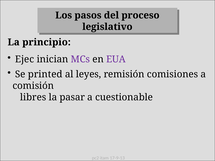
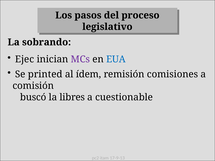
principio: principio -> sobrando
EUA colour: purple -> blue
leyes: leyes -> ídem
libres: libres -> buscó
pasar: pasar -> libres
